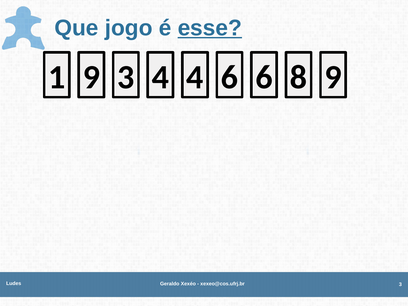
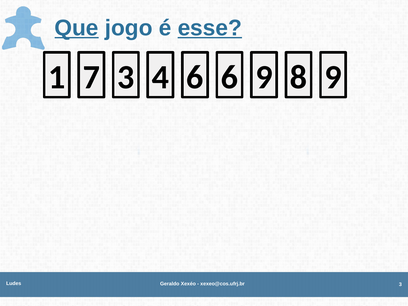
Que underline: none -> present
1 9: 9 -> 7
4 4: 4 -> 6
6 6: 6 -> 9
